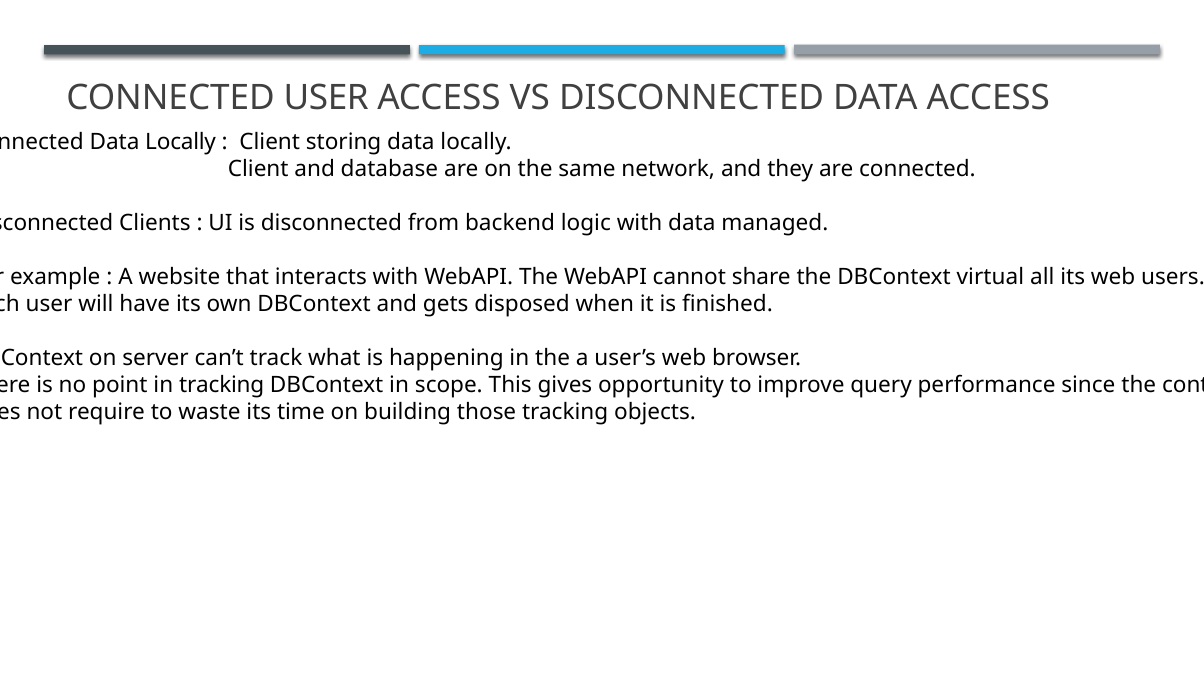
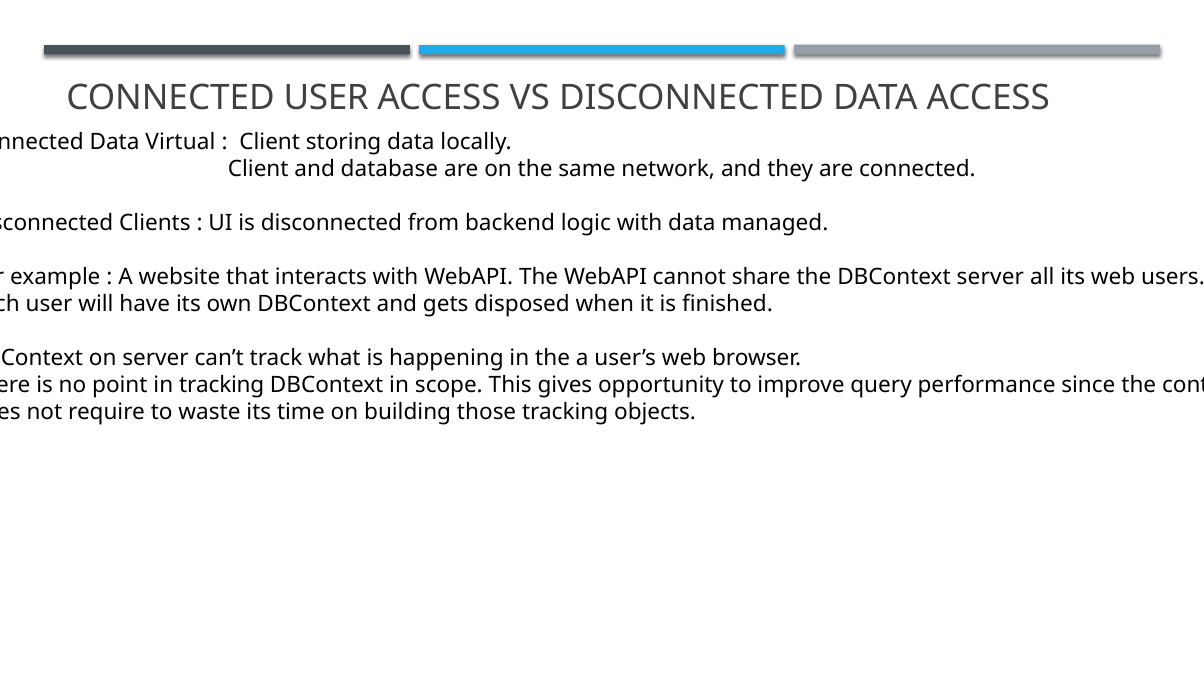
Locally at (181, 142): Locally -> Virtual
DBContext virtual: virtual -> server
